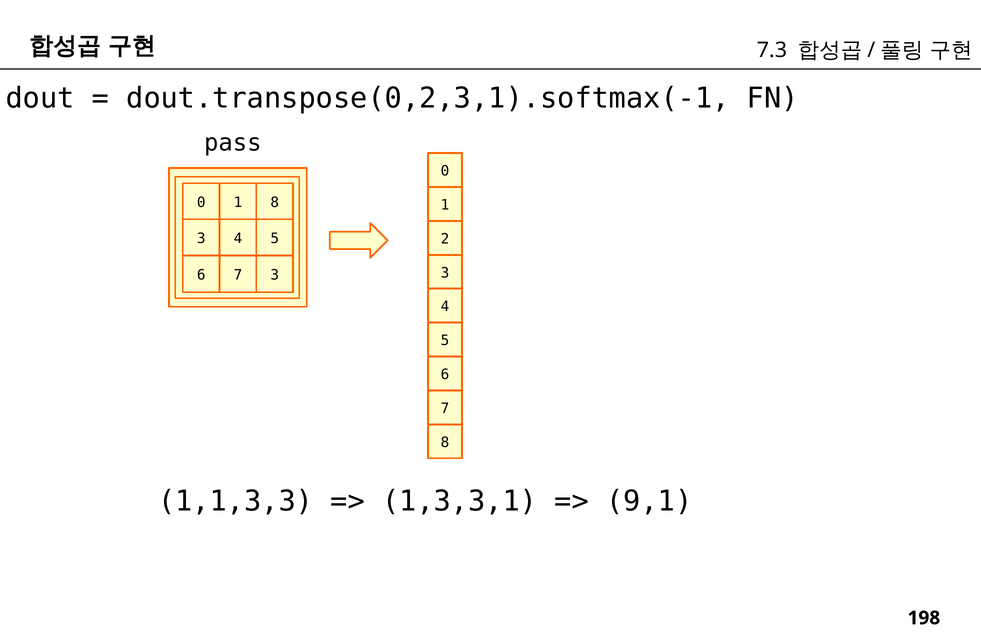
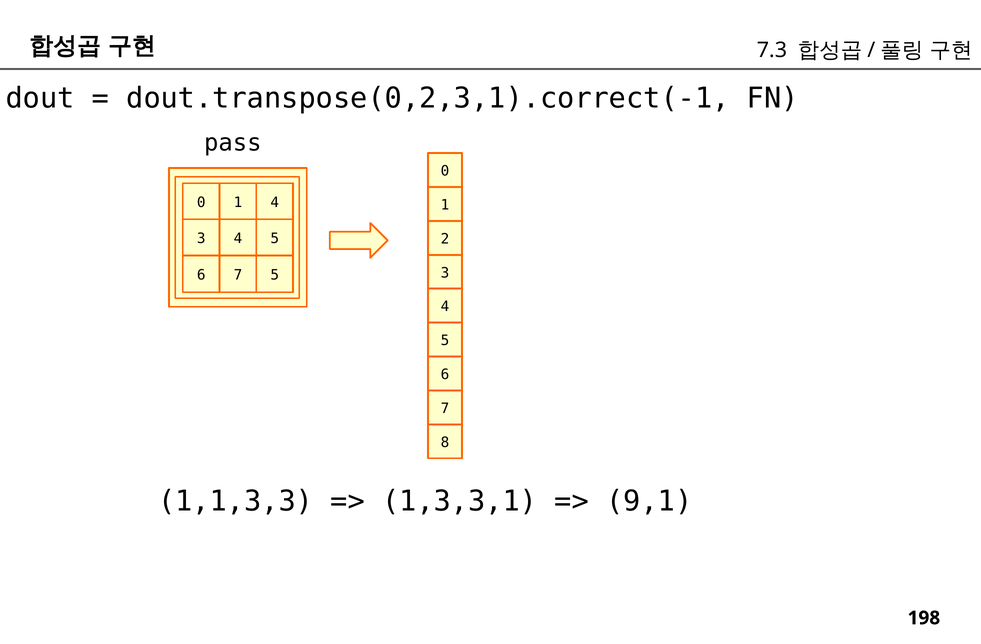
dout.transpose(0,2,3,1).softmax(-1: dout.transpose(0,2,3,1).softmax(-1 -> dout.transpose(0,2,3,1).correct(-1
1 8: 8 -> 4
7 3: 3 -> 5
